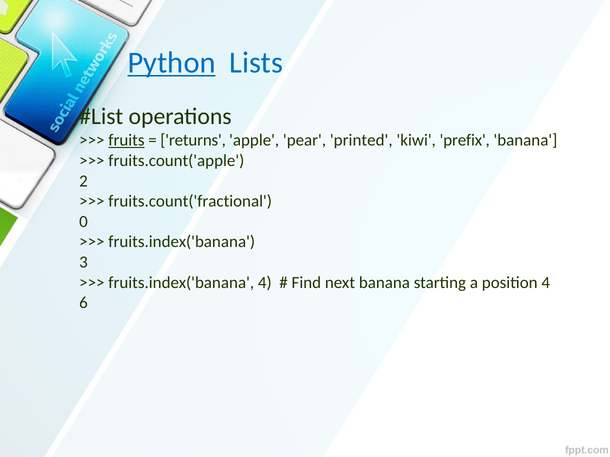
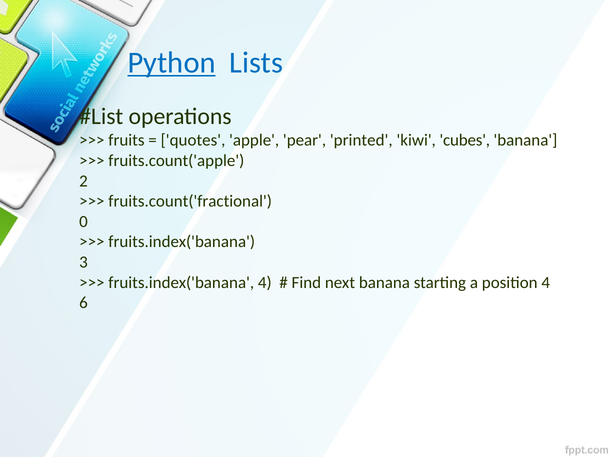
fruits underline: present -> none
returns: returns -> quotes
prefix: prefix -> cubes
